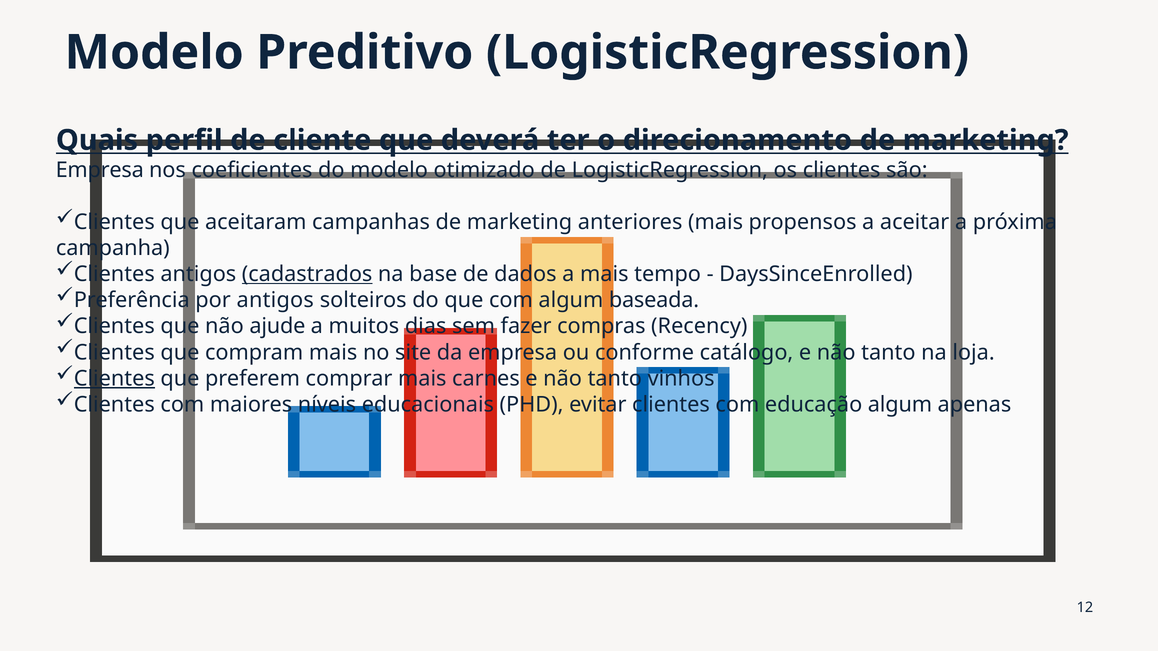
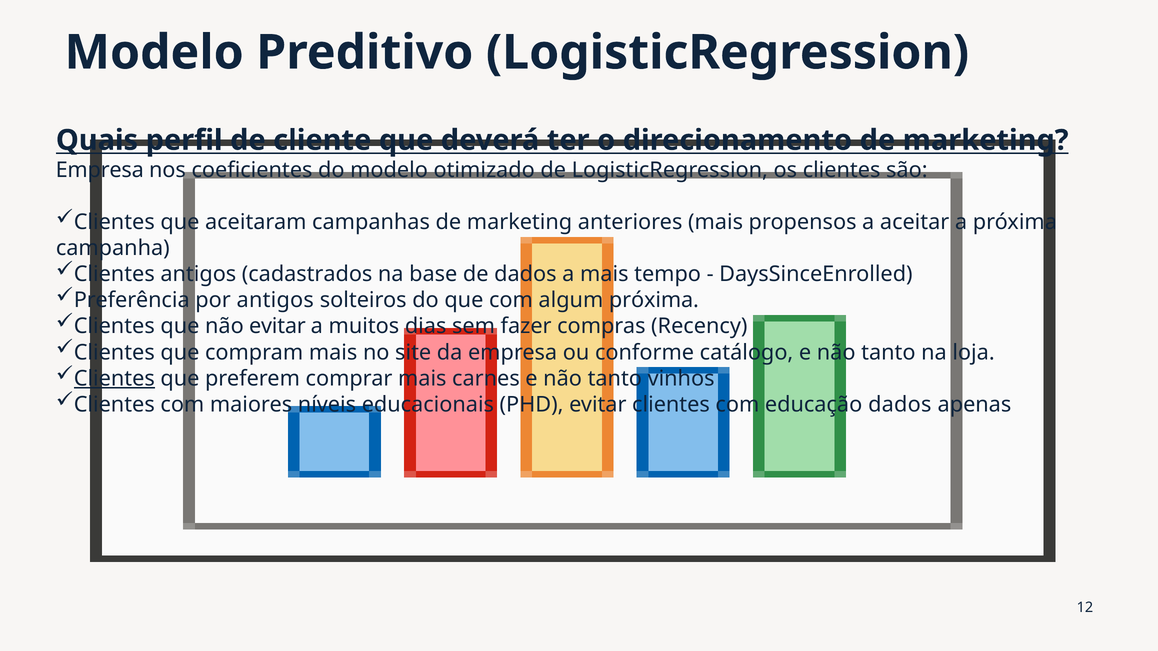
cadastrados underline: present -> none
algum baseada: baseada -> próxima
não ajude: ajude -> evitar
educação algum: algum -> dados
